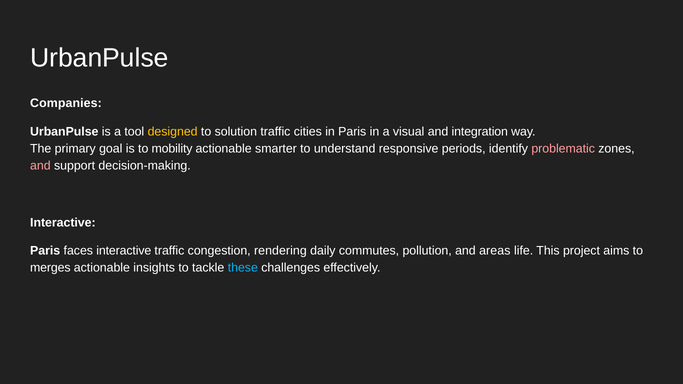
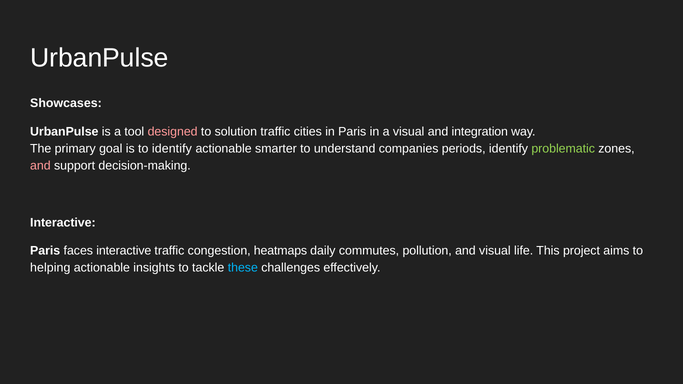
Companies: Companies -> Showcases
designed colour: yellow -> pink
to mobility: mobility -> identify
responsive: responsive -> companies
problematic colour: pink -> light green
rendering: rendering -> heatmaps
and areas: areas -> visual
merges: merges -> helping
